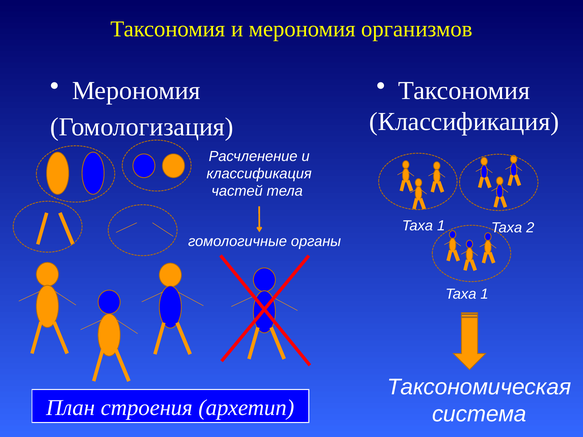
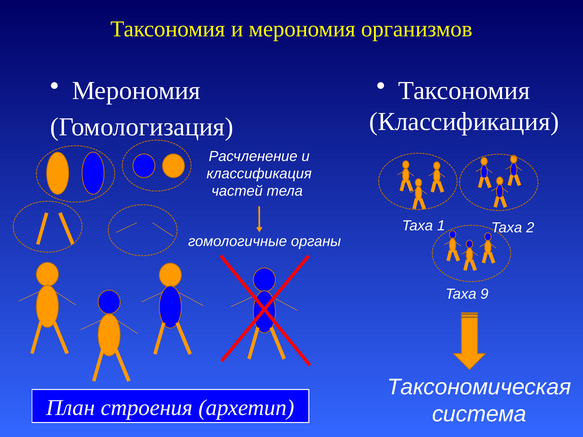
1 at (484, 294): 1 -> 9
